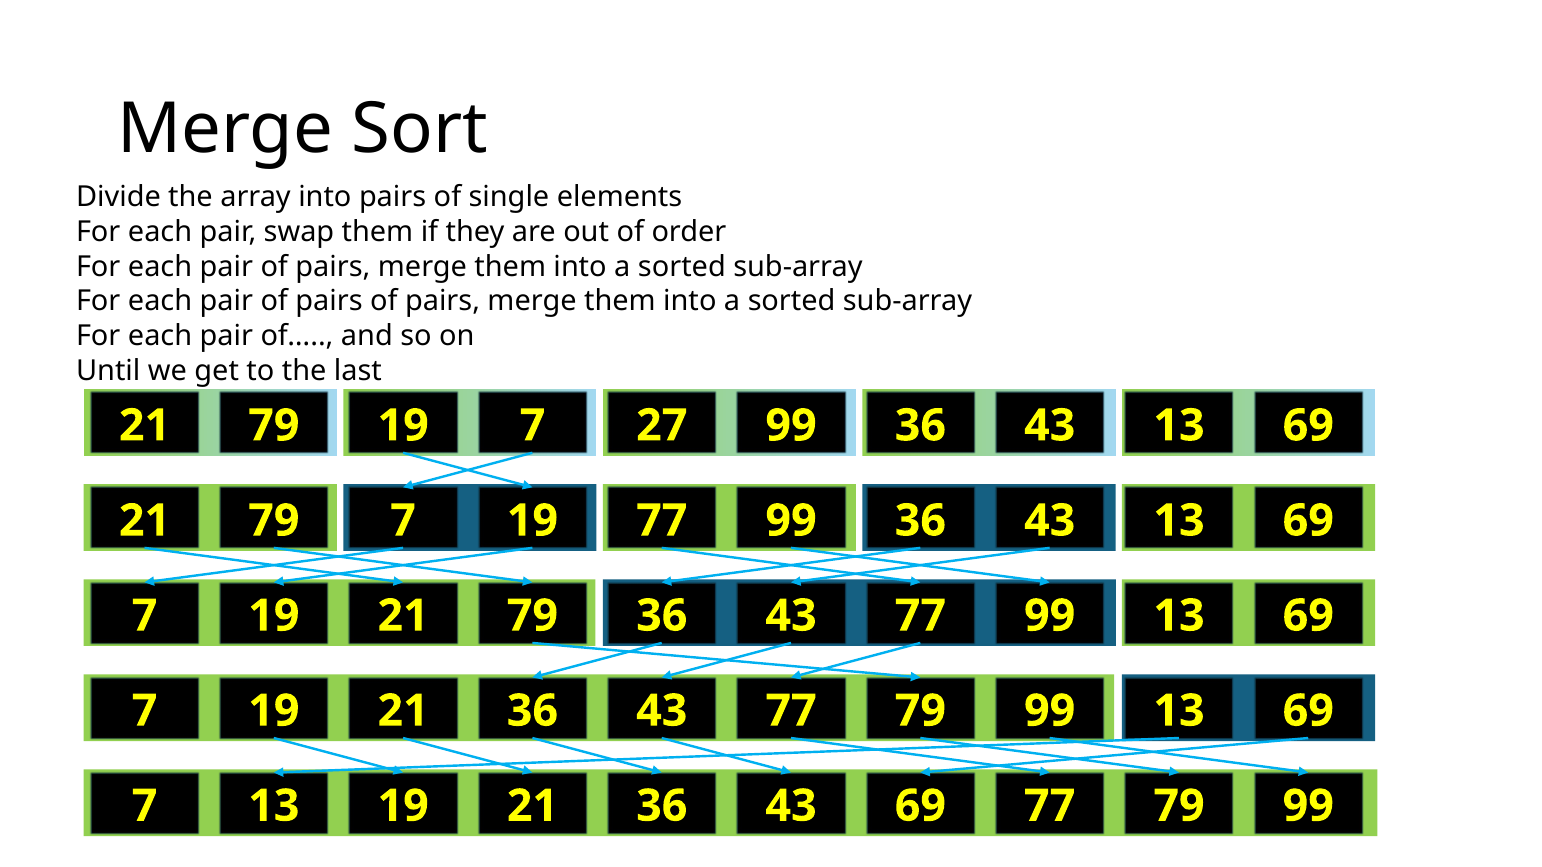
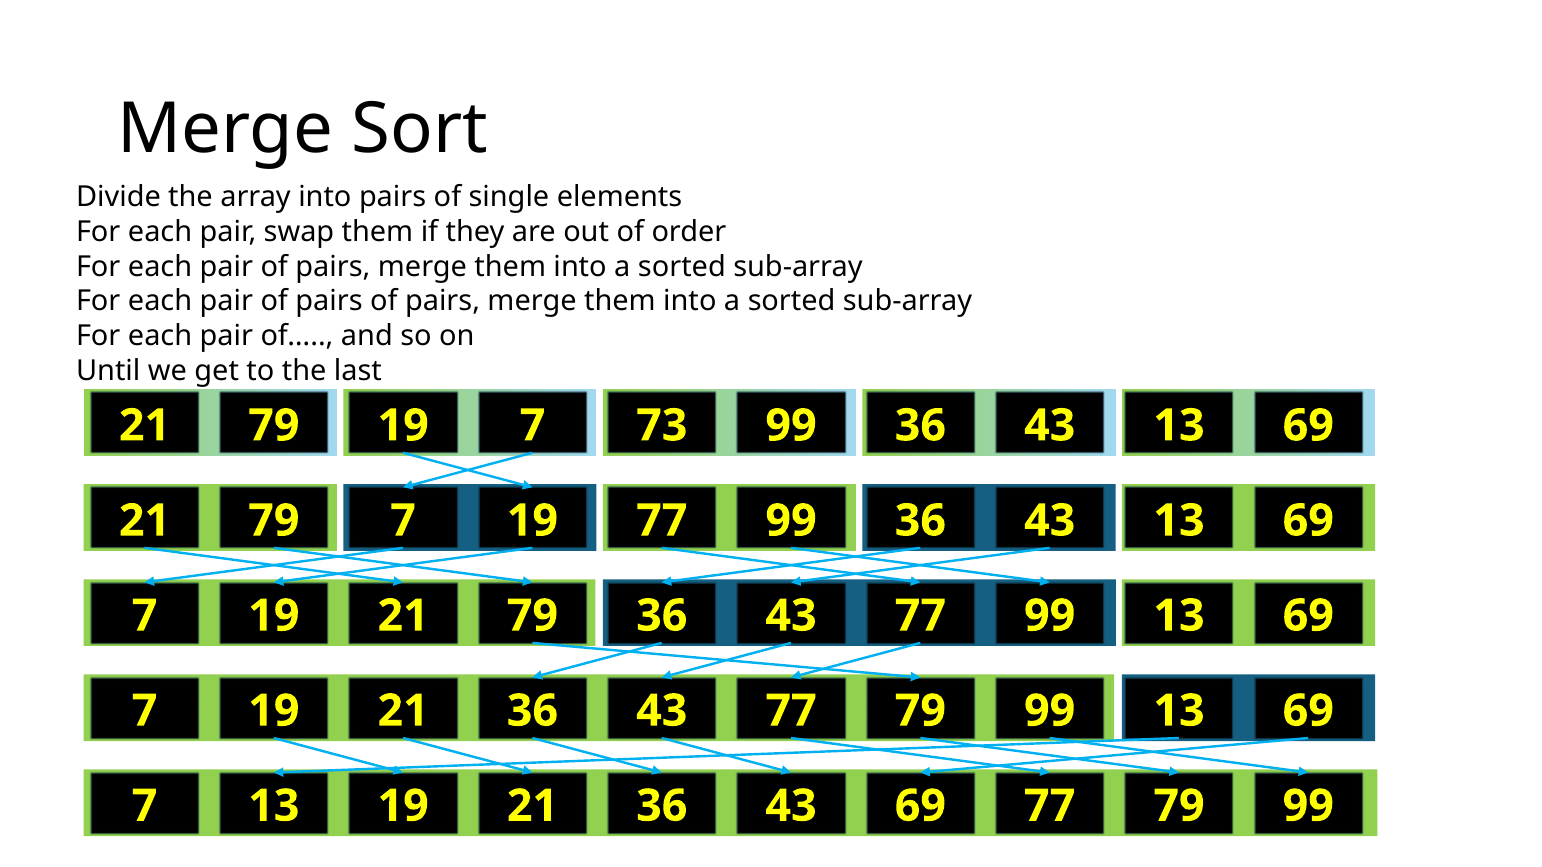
27: 27 -> 73
